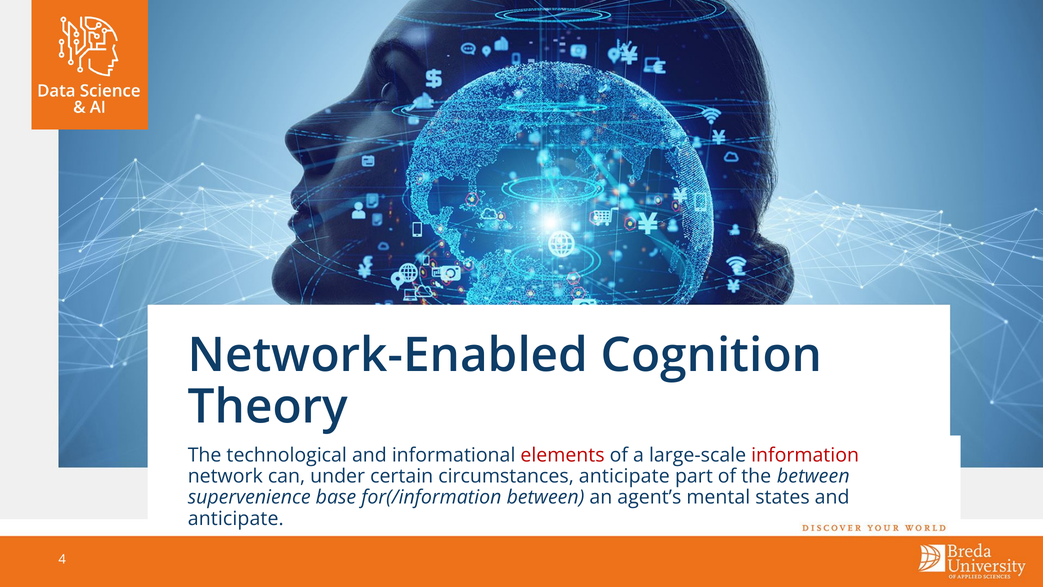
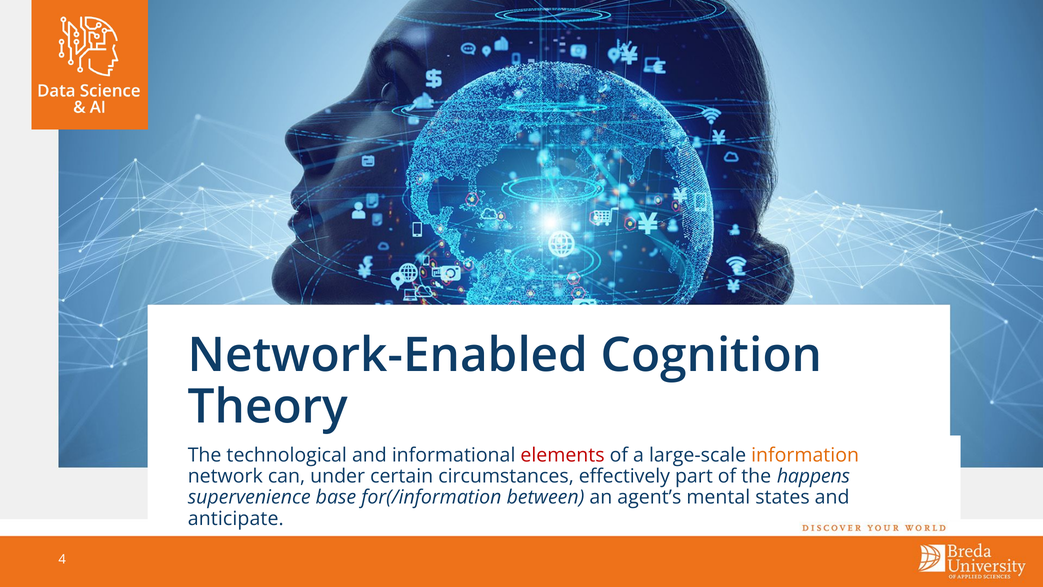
information colour: red -> orange
circumstances anticipate: anticipate -> effectively
the between: between -> happens
